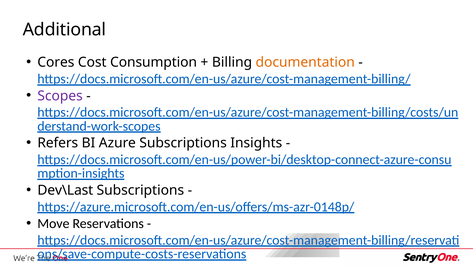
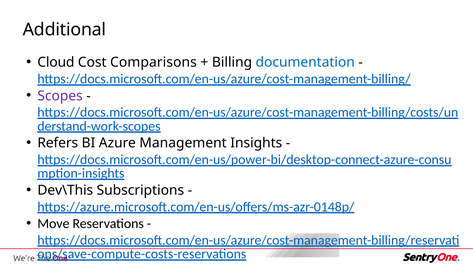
Cores: Cores -> Cloud
Consumption: Consumption -> Comparisons
documentation colour: orange -> blue
Azure Subscriptions: Subscriptions -> Management
Dev\Last: Dev\Last -> Dev\This
